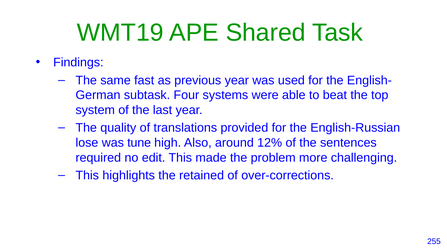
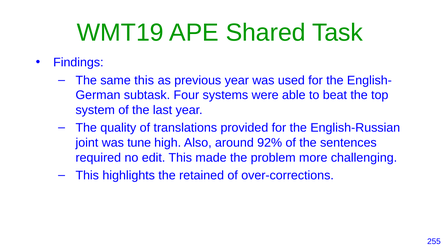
same fast: fast -> this
lose: lose -> joint
12%: 12% -> 92%
